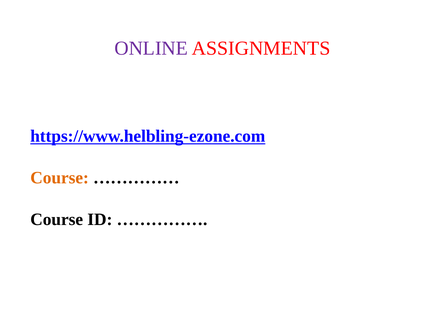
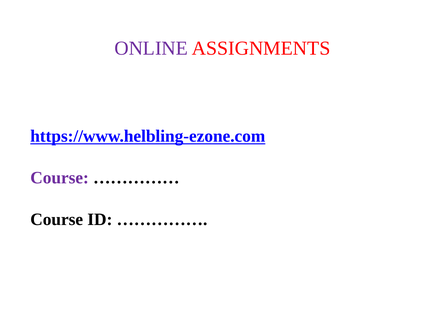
Course at (60, 178) colour: orange -> purple
